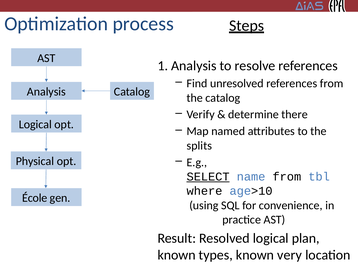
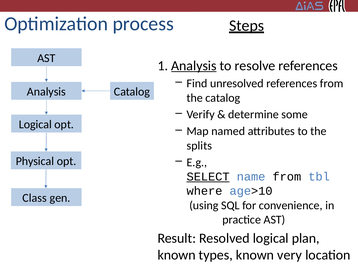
Analysis at (194, 66) underline: none -> present
there: there -> some
École: École -> Class
